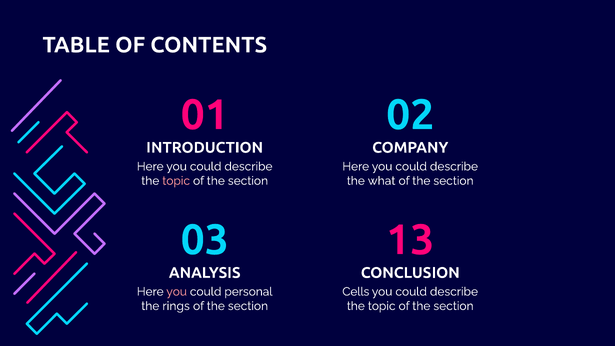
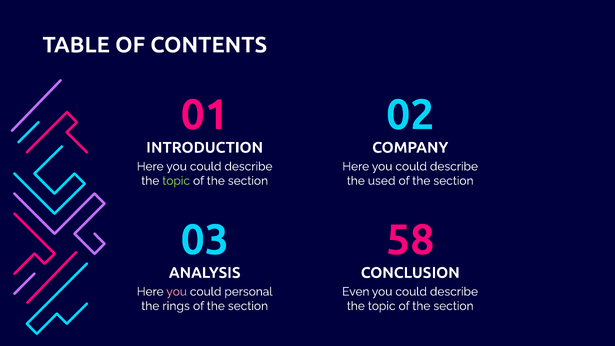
topic at (176, 181) colour: pink -> light green
what: what -> used
13: 13 -> 58
Cells: Cells -> Even
